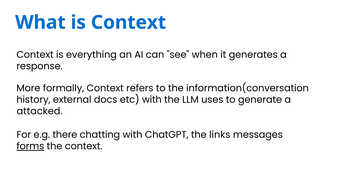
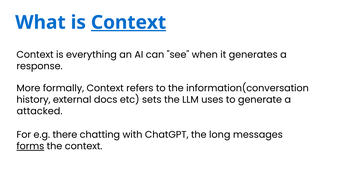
Context at (129, 22) underline: none -> present
etc with: with -> sets
links: links -> long
